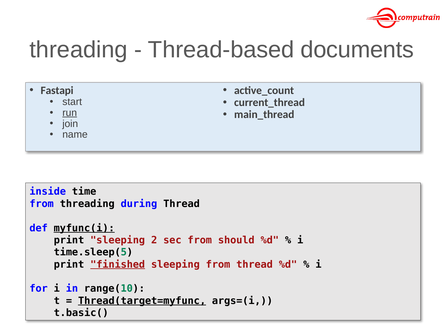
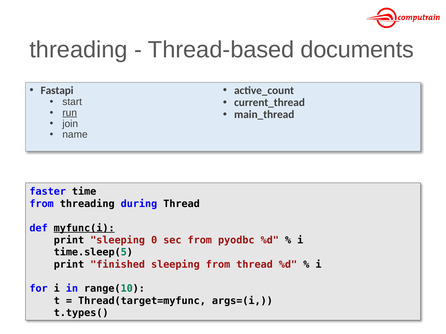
inside: inside -> faster
2: 2 -> 0
should: should -> pyodbc
finished underline: present -> none
Thread(target=myfunc underline: present -> none
t.basic(: t.basic( -> t.types(
